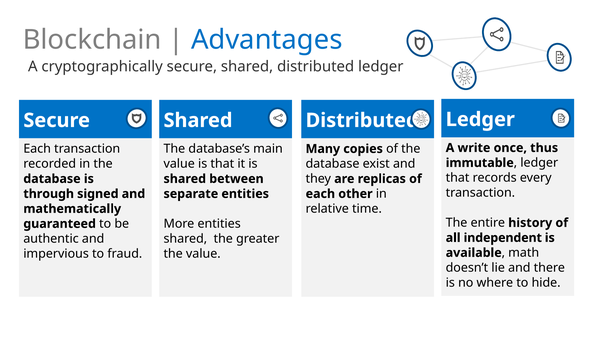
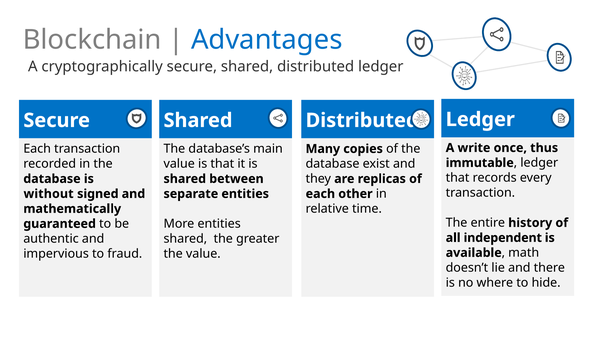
through: through -> without
